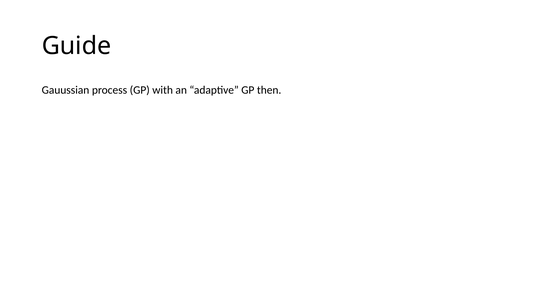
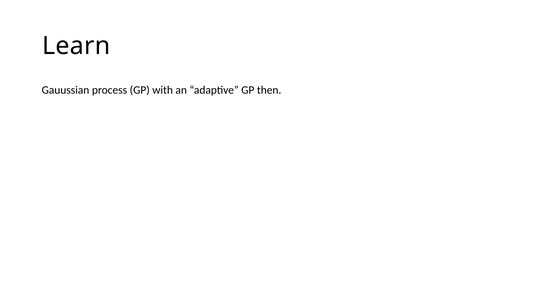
Guide: Guide -> Learn
